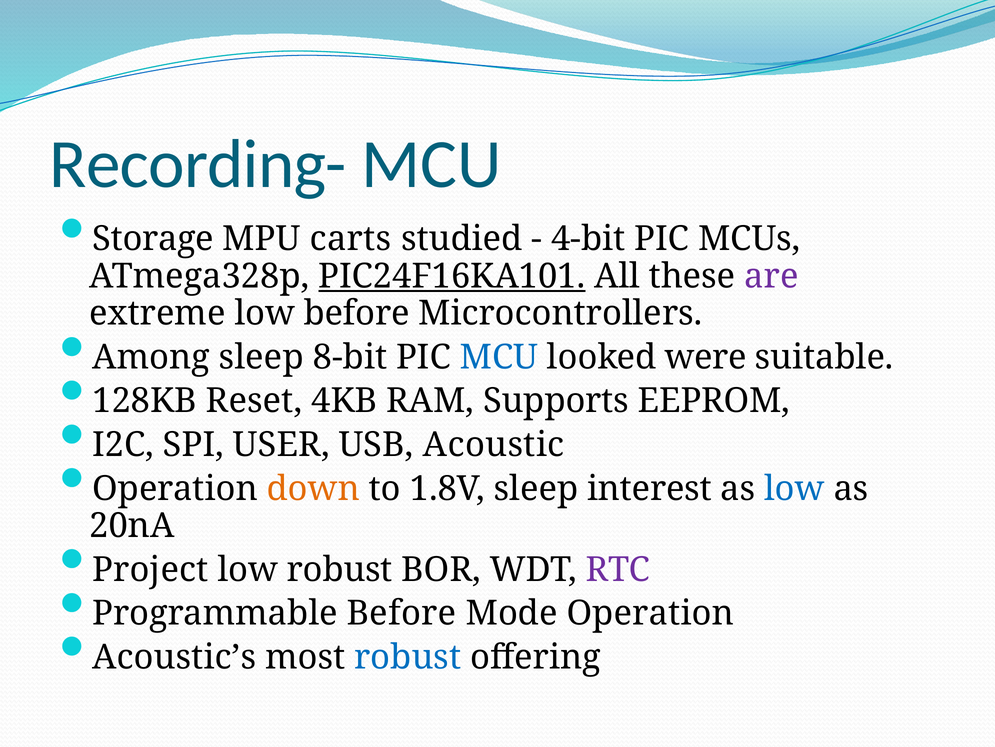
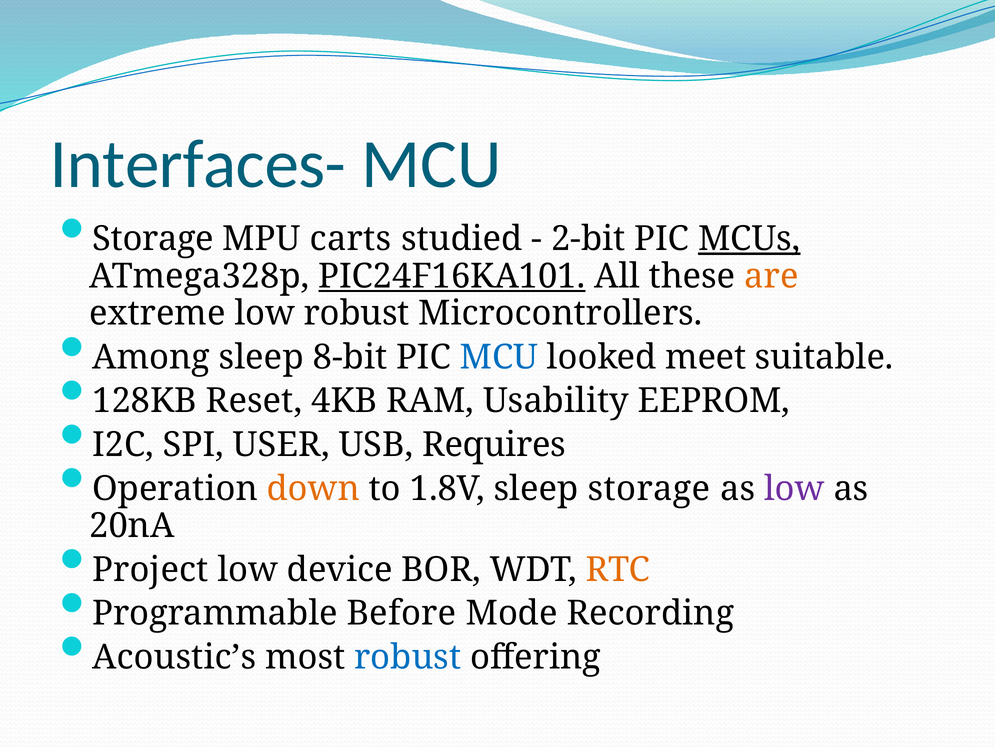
Recording-: Recording- -> Interfaces-
4-bit: 4-bit -> 2-bit
MCUs underline: none -> present
are colour: purple -> orange
low before: before -> robust
were: were -> meet
Supports: Supports -> Usability
Acoustic: Acoustic -> Requires
sleep interest: interest -> storage
low at (794, 488) colour: blue -> purple
low robust: robust -> device
RTC colour: purple -> orange
Mode Operation: Operation -> Recording
